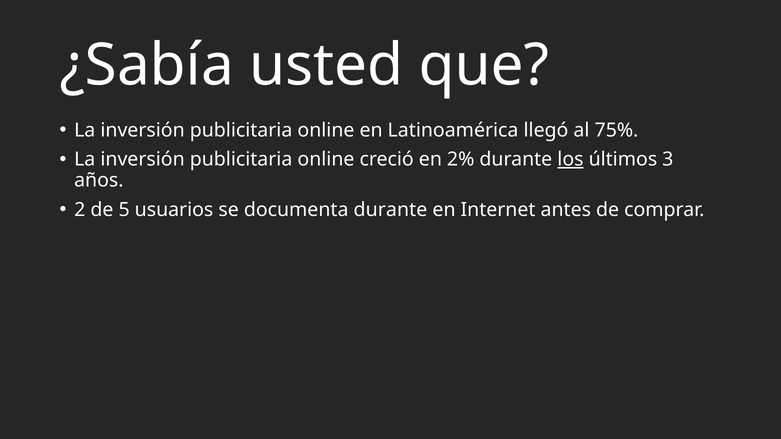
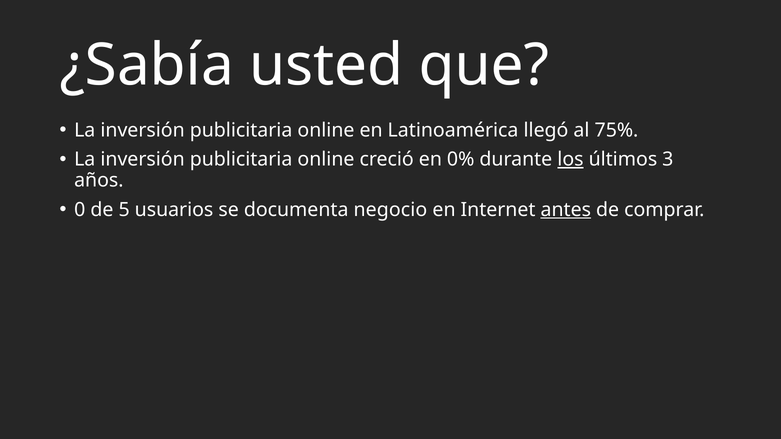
2%: 2% -> 0%
2: 2 -> 0
documenta durante: durante -> negocio
antes underline: none -> present
